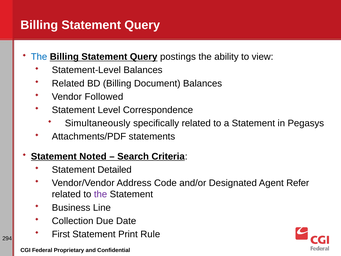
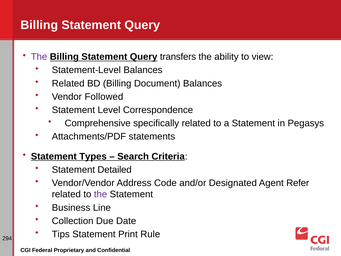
The at (39, 57) colour: blue -> purple
postings: postings -> transfers
Simultaneously: Simultaneously -> Comprehensive
Noted: Noted -> Types
First: First -> Tips
